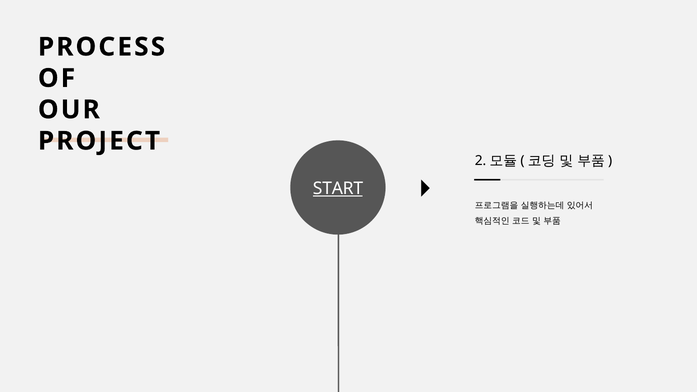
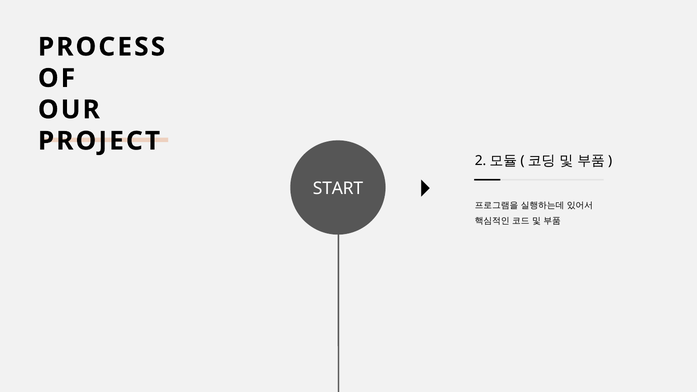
START underline: present -> none
